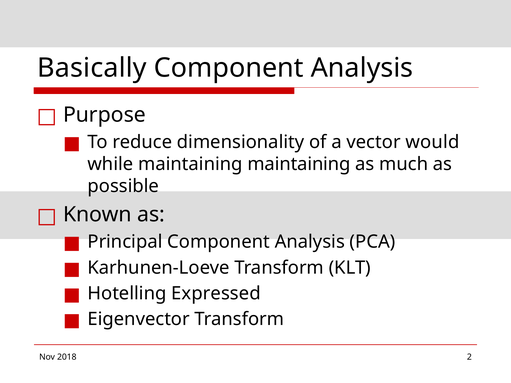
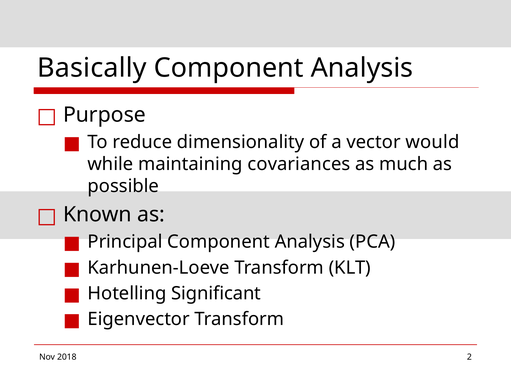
maintaining maintaining: maintaining -> covariances
Expressed: Expressed -> Significant
